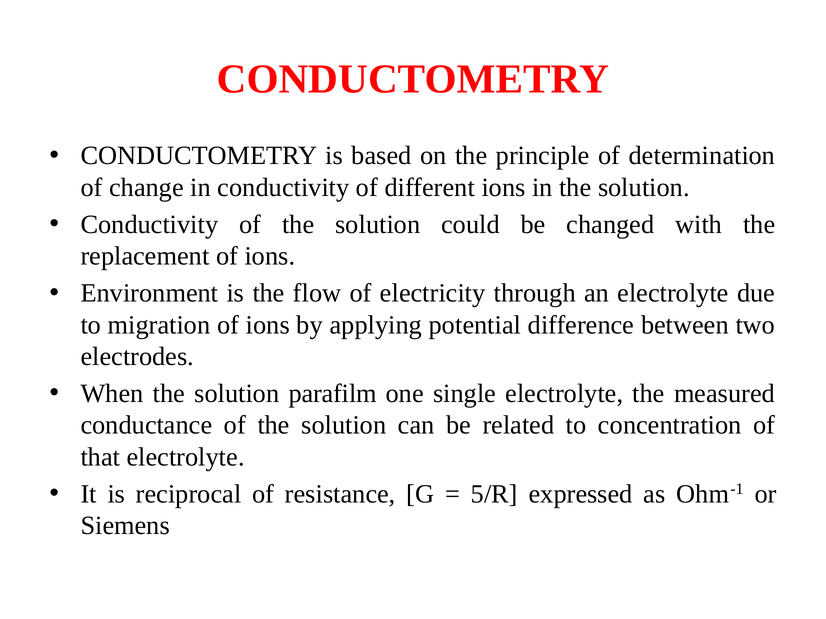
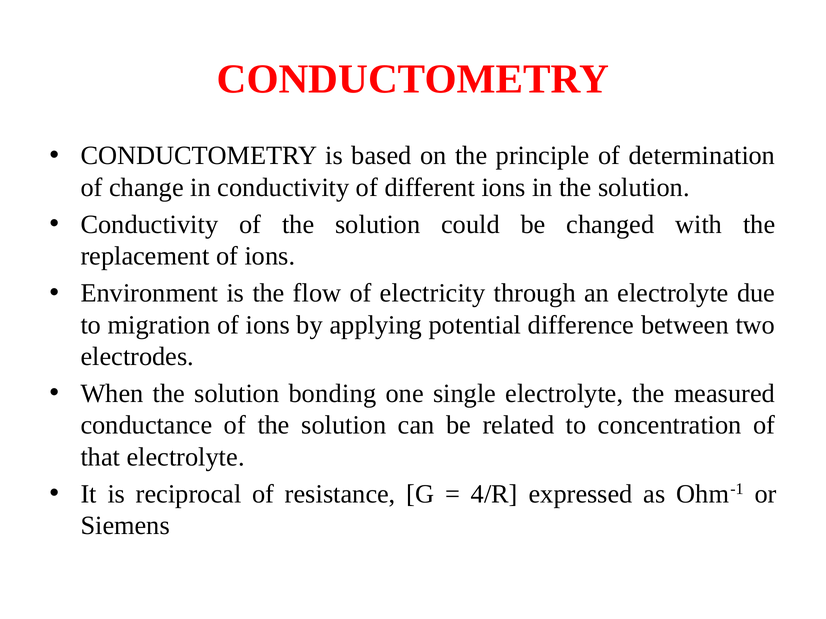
parafilm: parafilm -> bonding
5/R: 5/R -> 4/R
